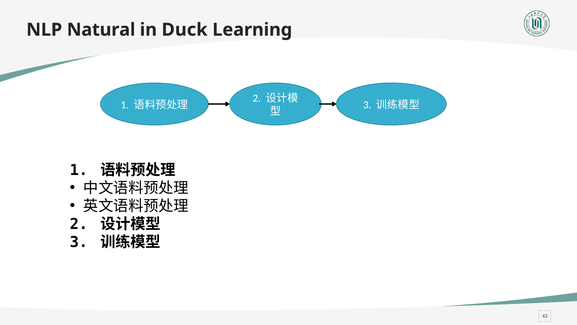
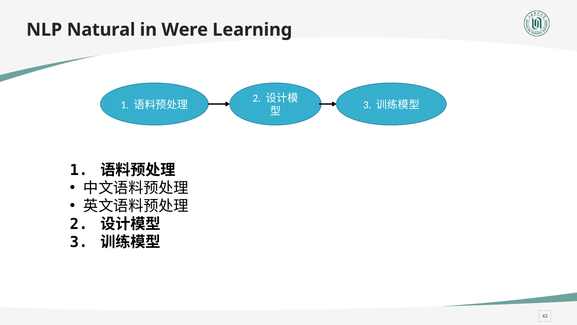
Duck: Duck -> Were
